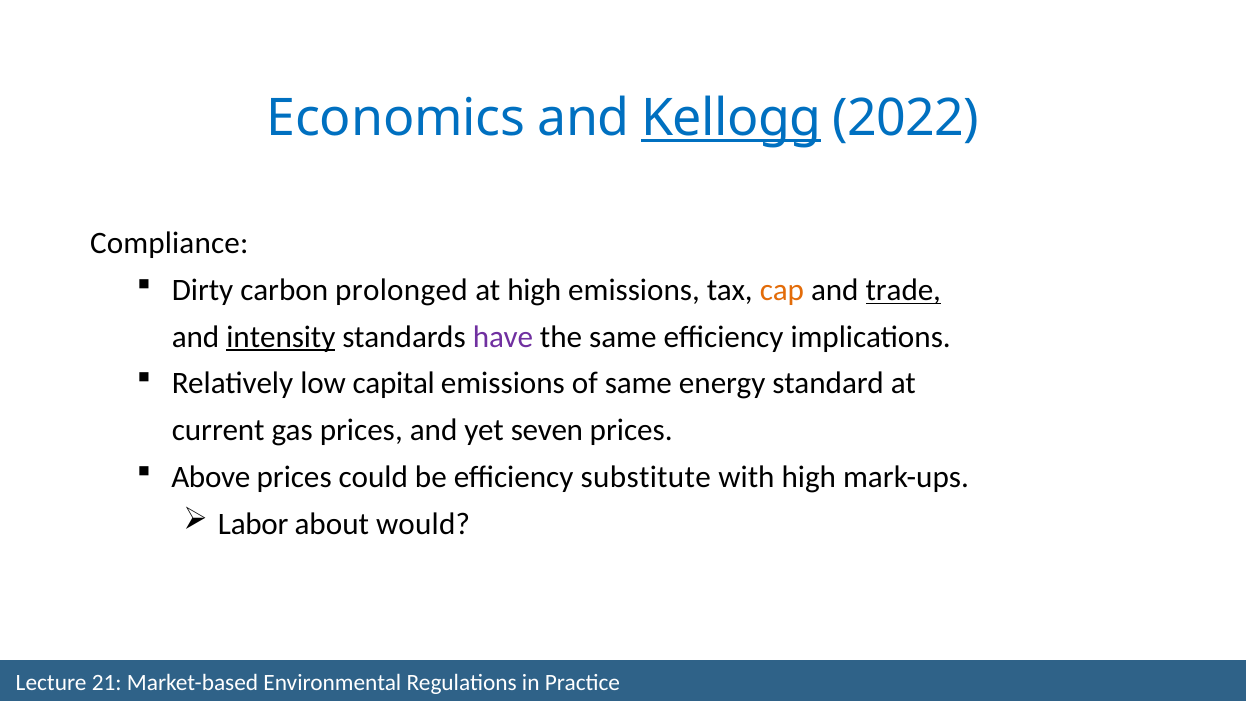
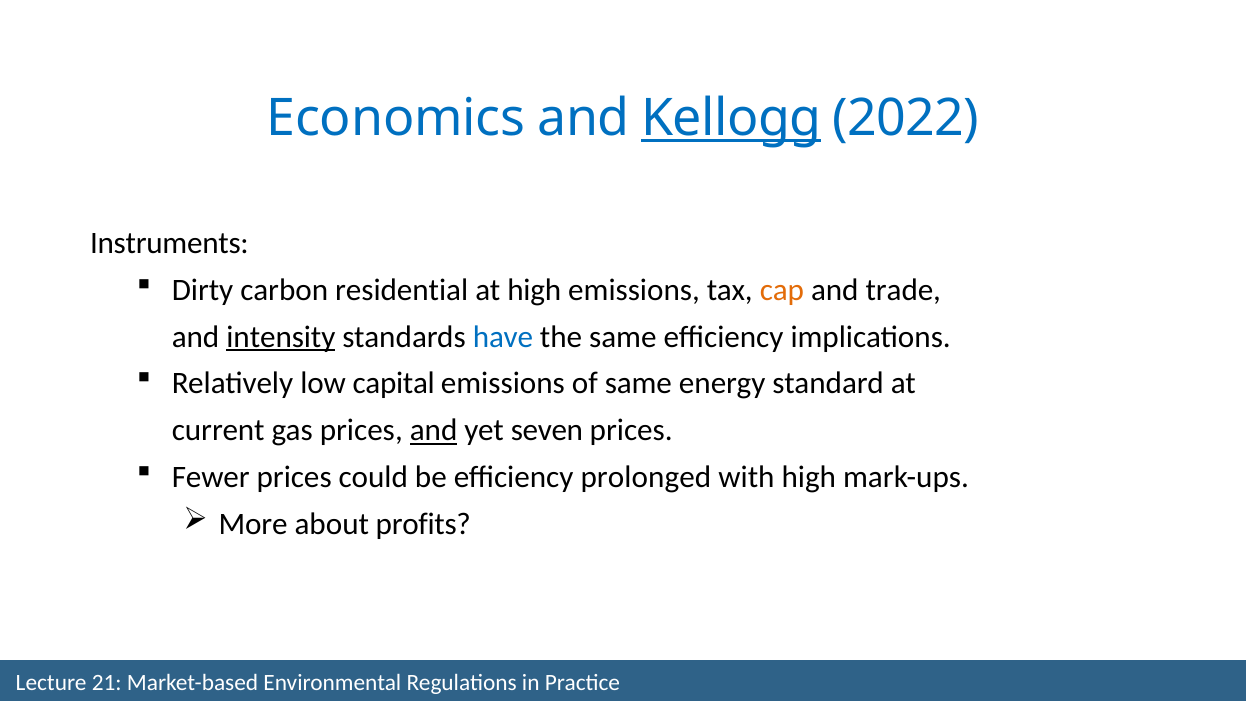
Compliance: Compliance -> Instruments
prolonged: prolonged -> residential
trade underline: present -> none
have colour: purple -> blue
and at (434, 430) underline: none -> present
Above: Above -> Fewer
substitute: substitute -> prolonged
Labor: Labor -> More
would: would -> profits
